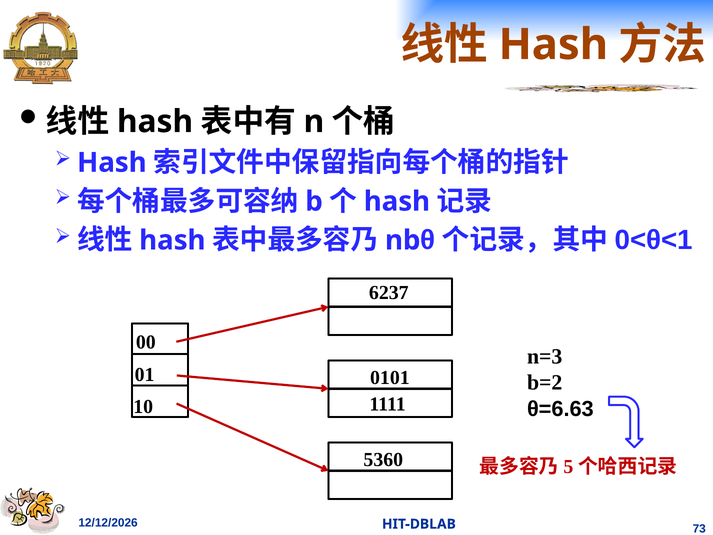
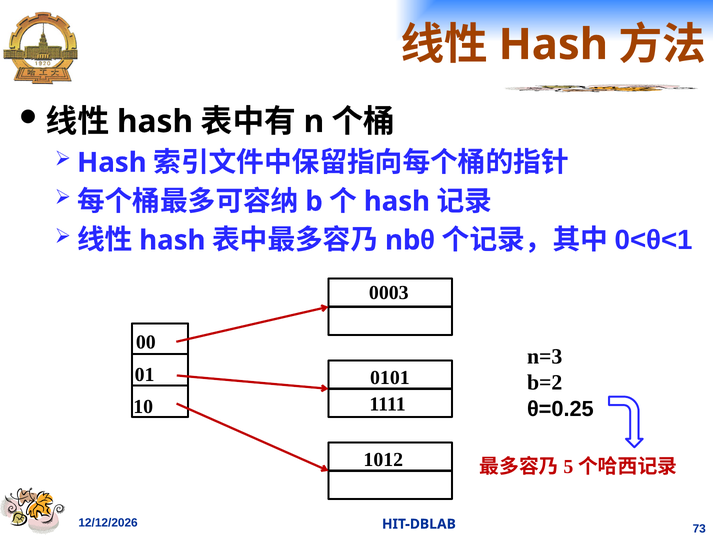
6237: 6237 -> 0003
θ=6.63: θ=6.63 -> θ=0.25
5360: 5360 -> 1012
